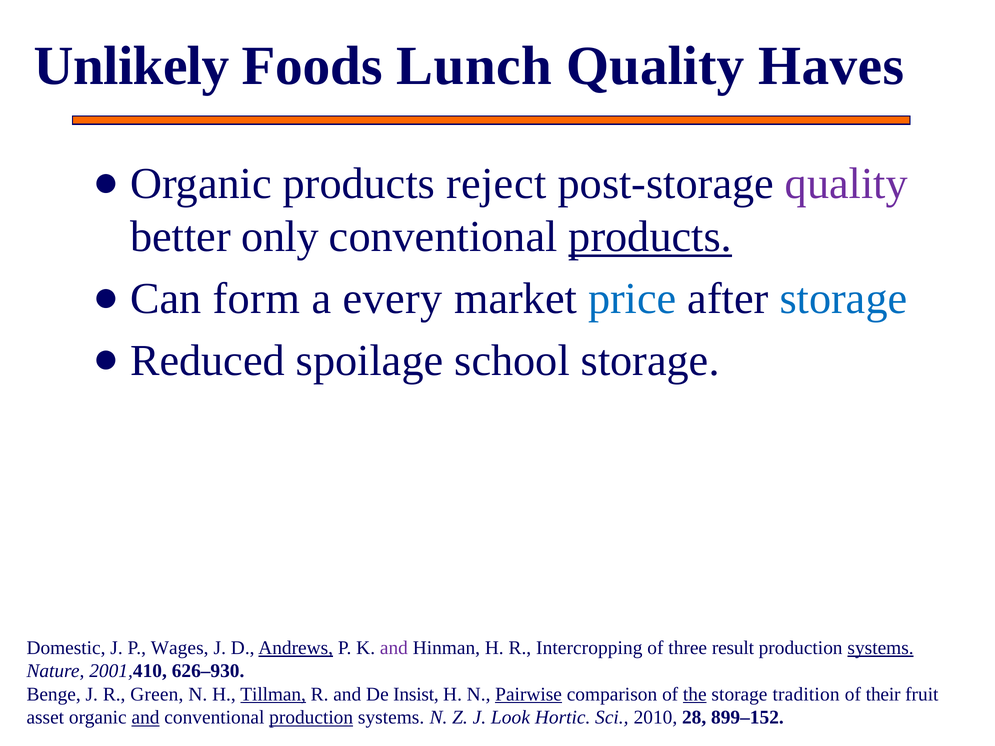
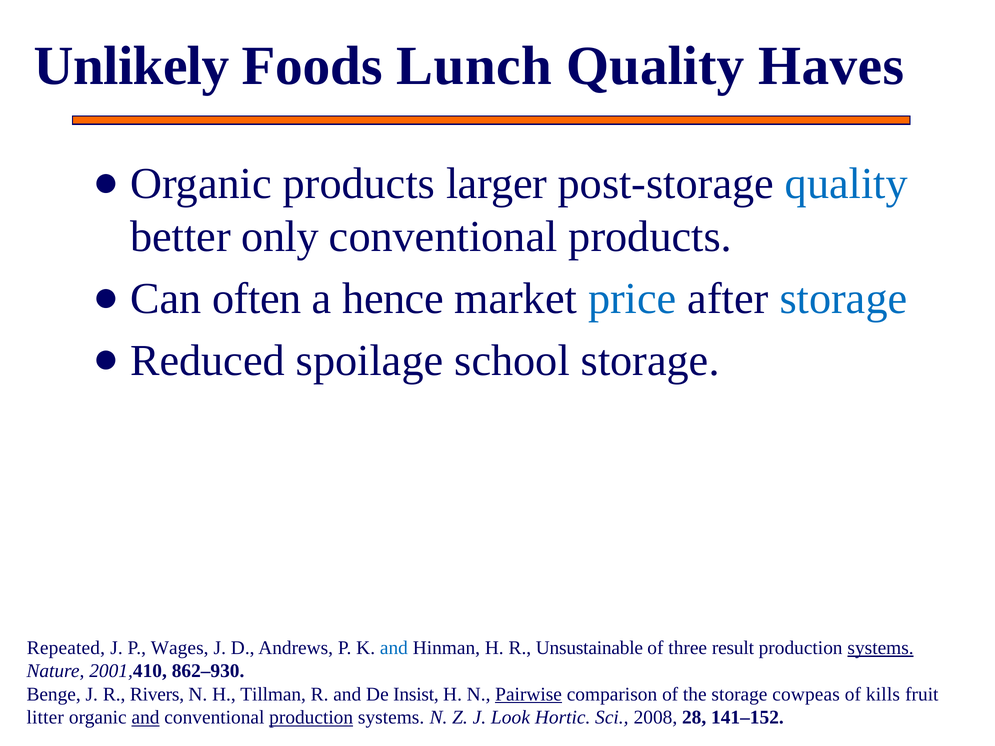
reject: reject -> larger
quality at (846, 184) colour: purple -> blue
products at (650, 237) underline: present -> none
form: form -> often
every: every -> hence
Domestic: Domestic -> Repeated
Andrews underline: present -> none
and at (394, 648) colour: purple -> blue
Intercropping: Intercropping -> Unsustainable
626–930: 626–930 -> 862–930
Green: Green -> Rivers
Tillman underline: present -> none
the underline: present -> none
tradition: tradition -> cowpeas
their: their -> kills
asset: asset -> litter
2010: 2010 -> 2008
899–152: 899–152 -> 141–152
